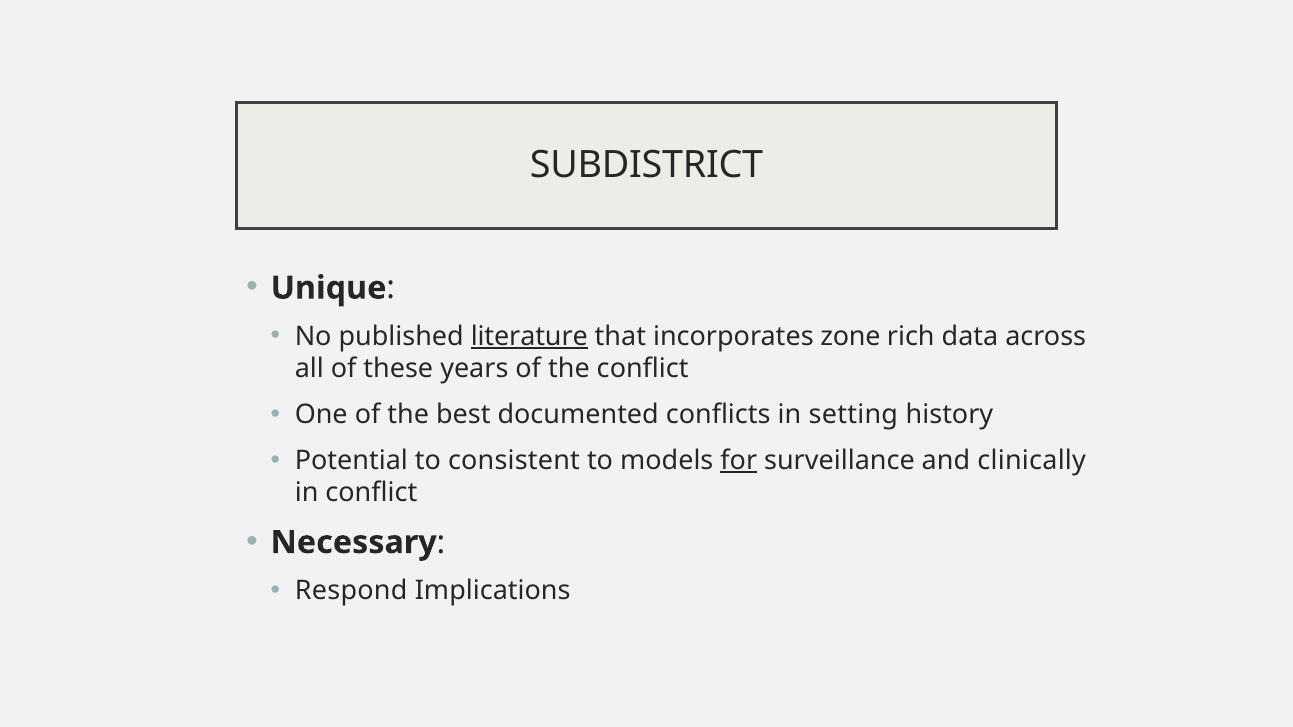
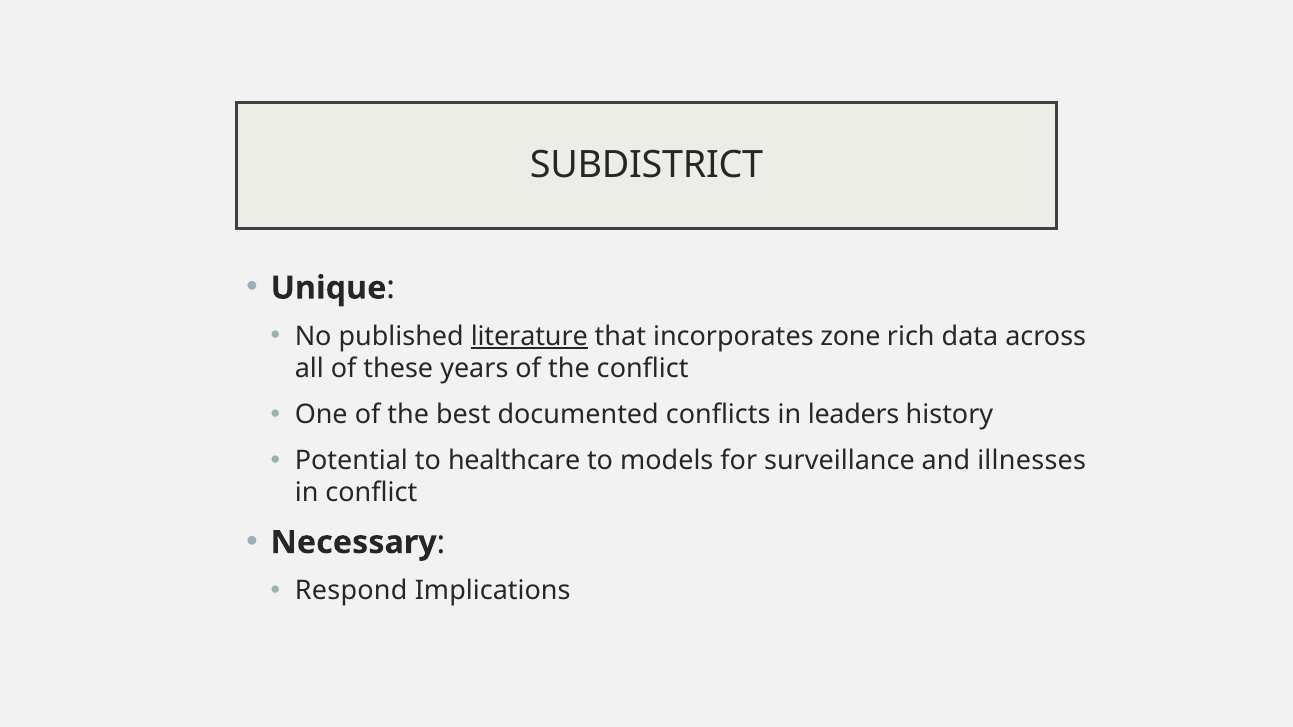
setting: setting -> leaders
consistent: consistent -> healthcare
for underline: present -> none
clinically: clinically -> illnesses
